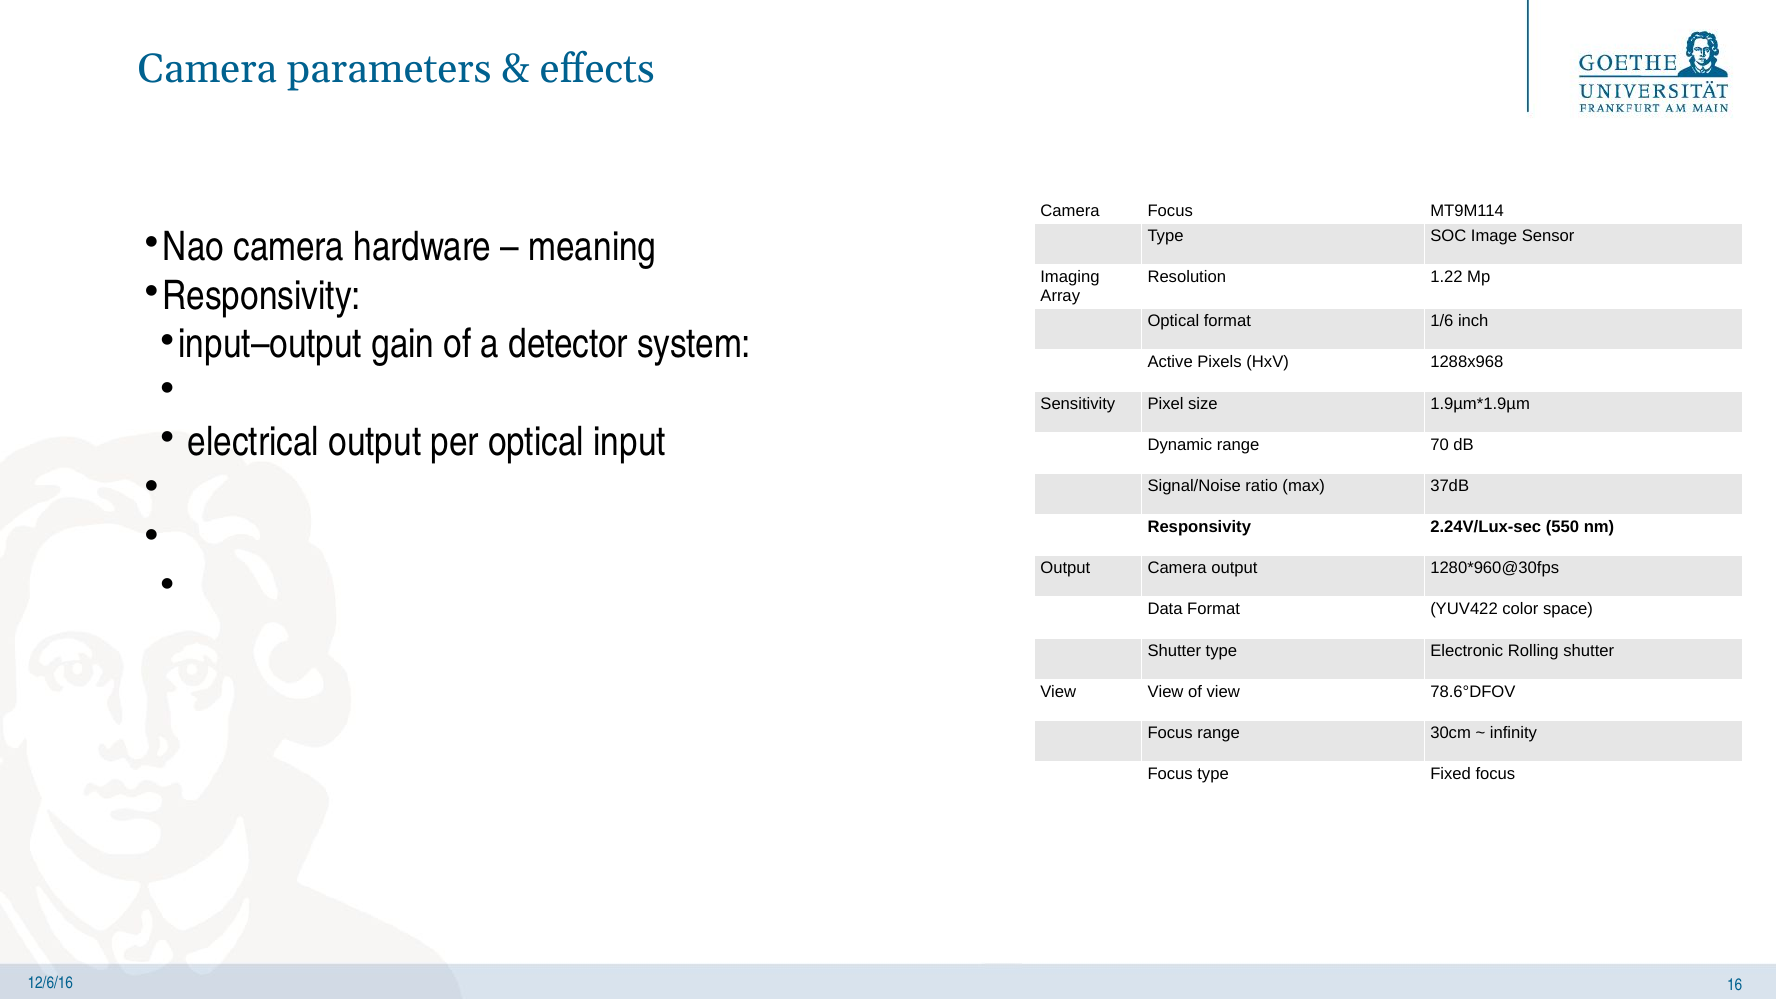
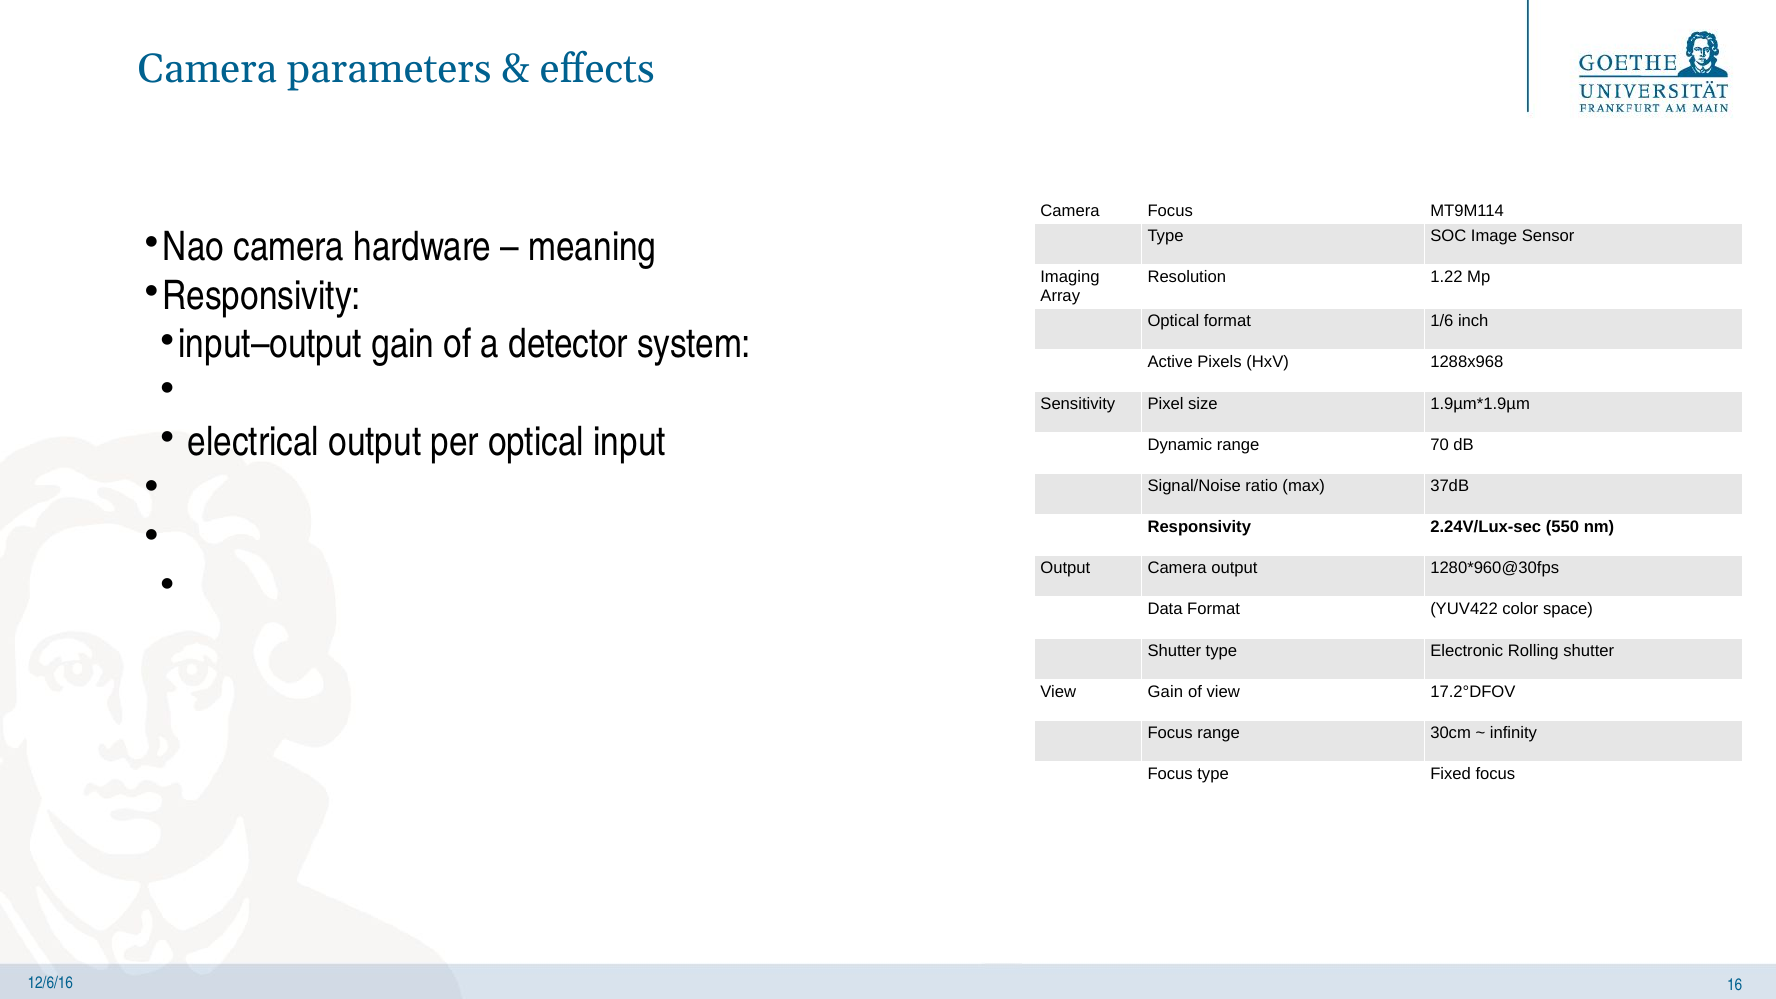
View View: View -> Gain
78.6°DFOV: 78.6°DFOV -> 17.2°DFOV
